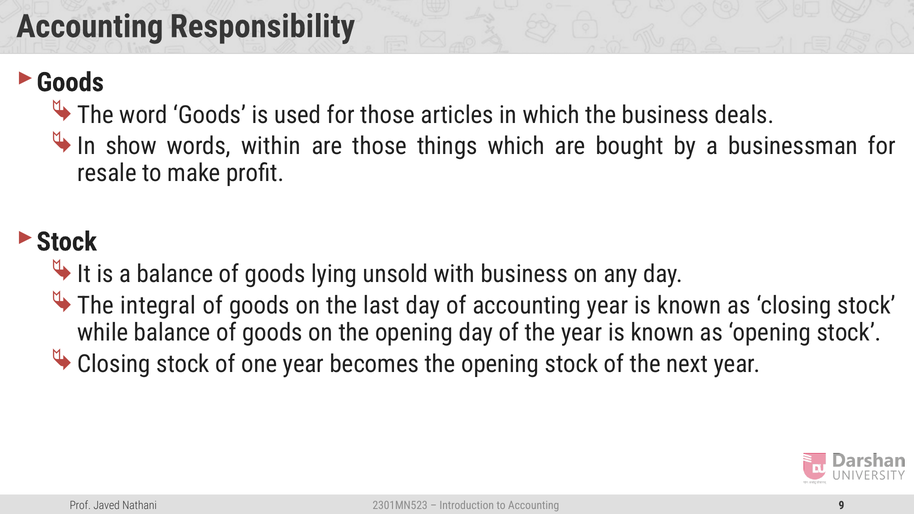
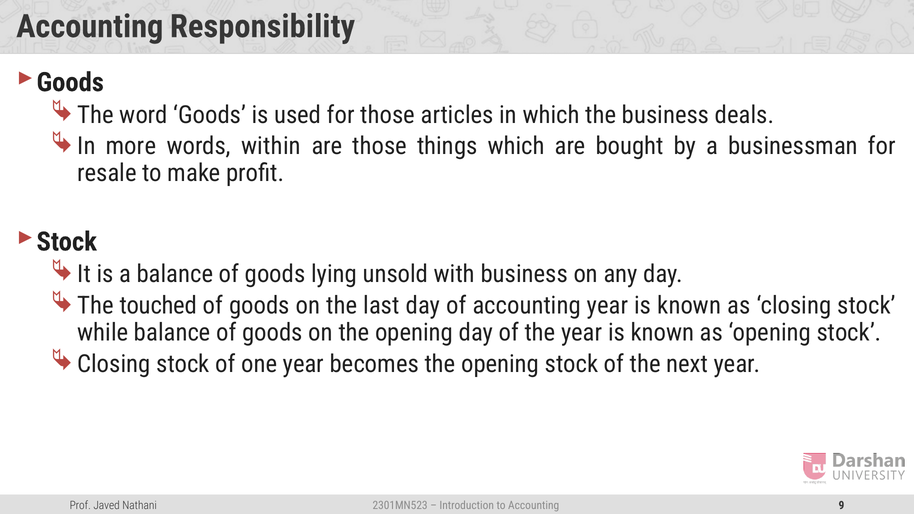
show: show -> more
integral: integral -> touched
